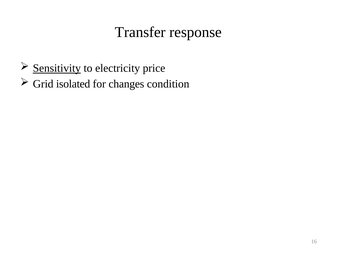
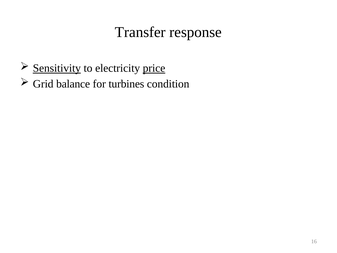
price underline: none -> present
isolated: isolated -> balance
changes: changes -> turbines
